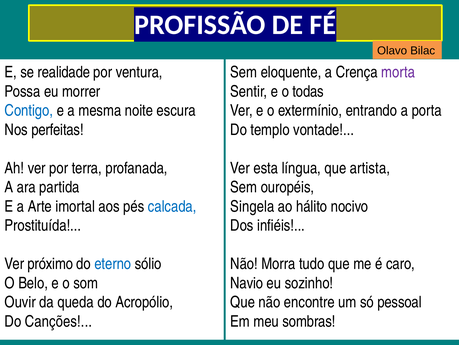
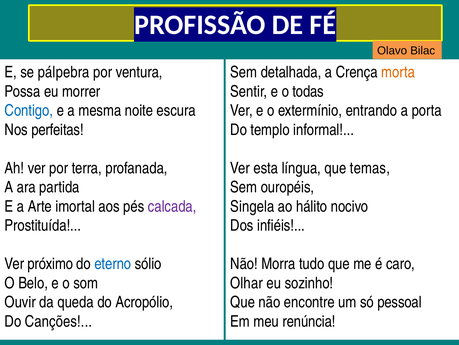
realidade: realidade -> pálpebra
eloquente: eloquente -> detalhada
morta colour: purple -> orange
vontade: vontade -> informal
artista: artista -> temas
calcada colour: blue -> purple
Navio: Navio -> Olhar
sombras: sombras -> renúncia
